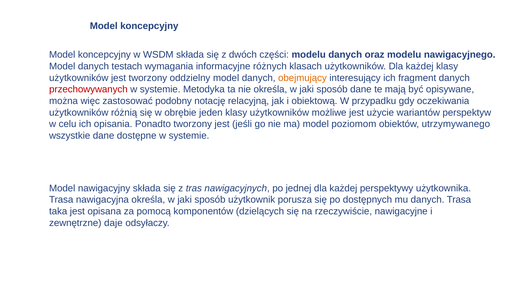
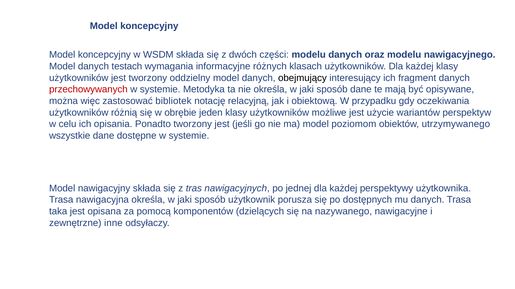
obejmujący colour: orange -> black
podobny: podobny -> bibliotek
rzeczywiście: rzeczywiście -> nazywanego
daje: daje -> inne
